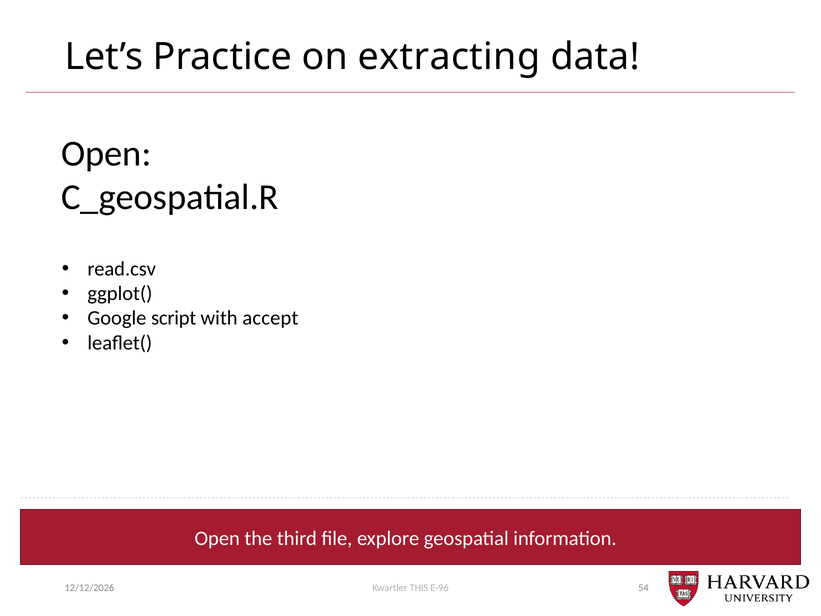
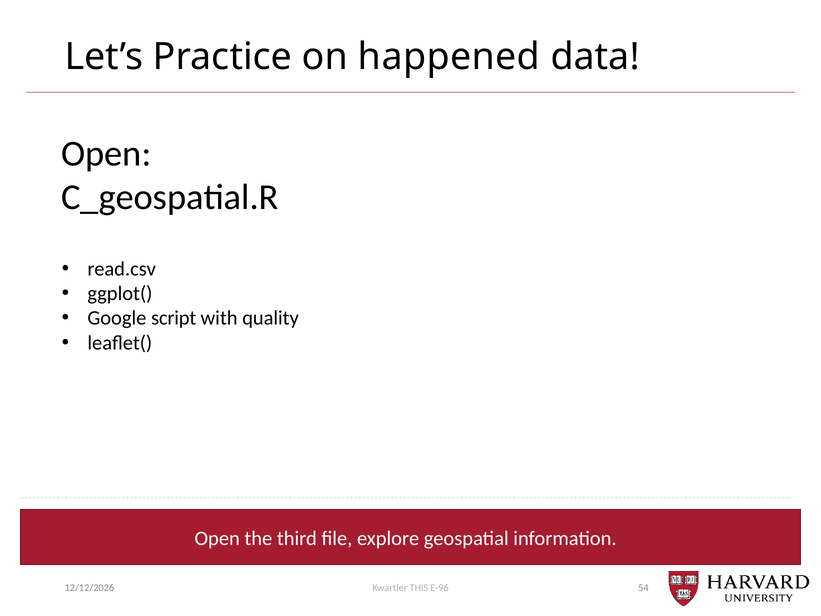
extracting: extracting -> happened
accept: accept -> quality
